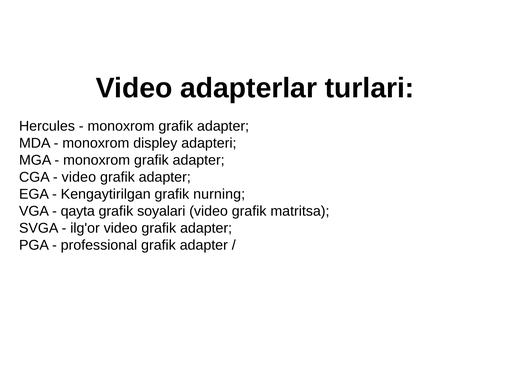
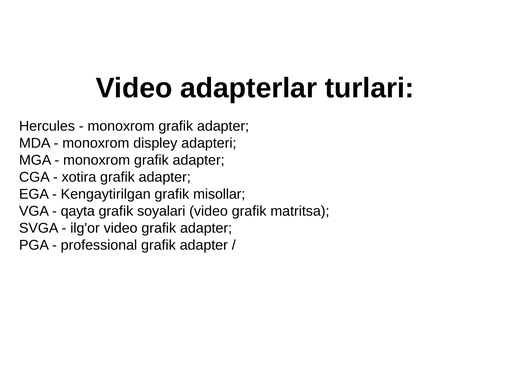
video at (79, 177): video -> xotira
nurning: nurning -> misollar
